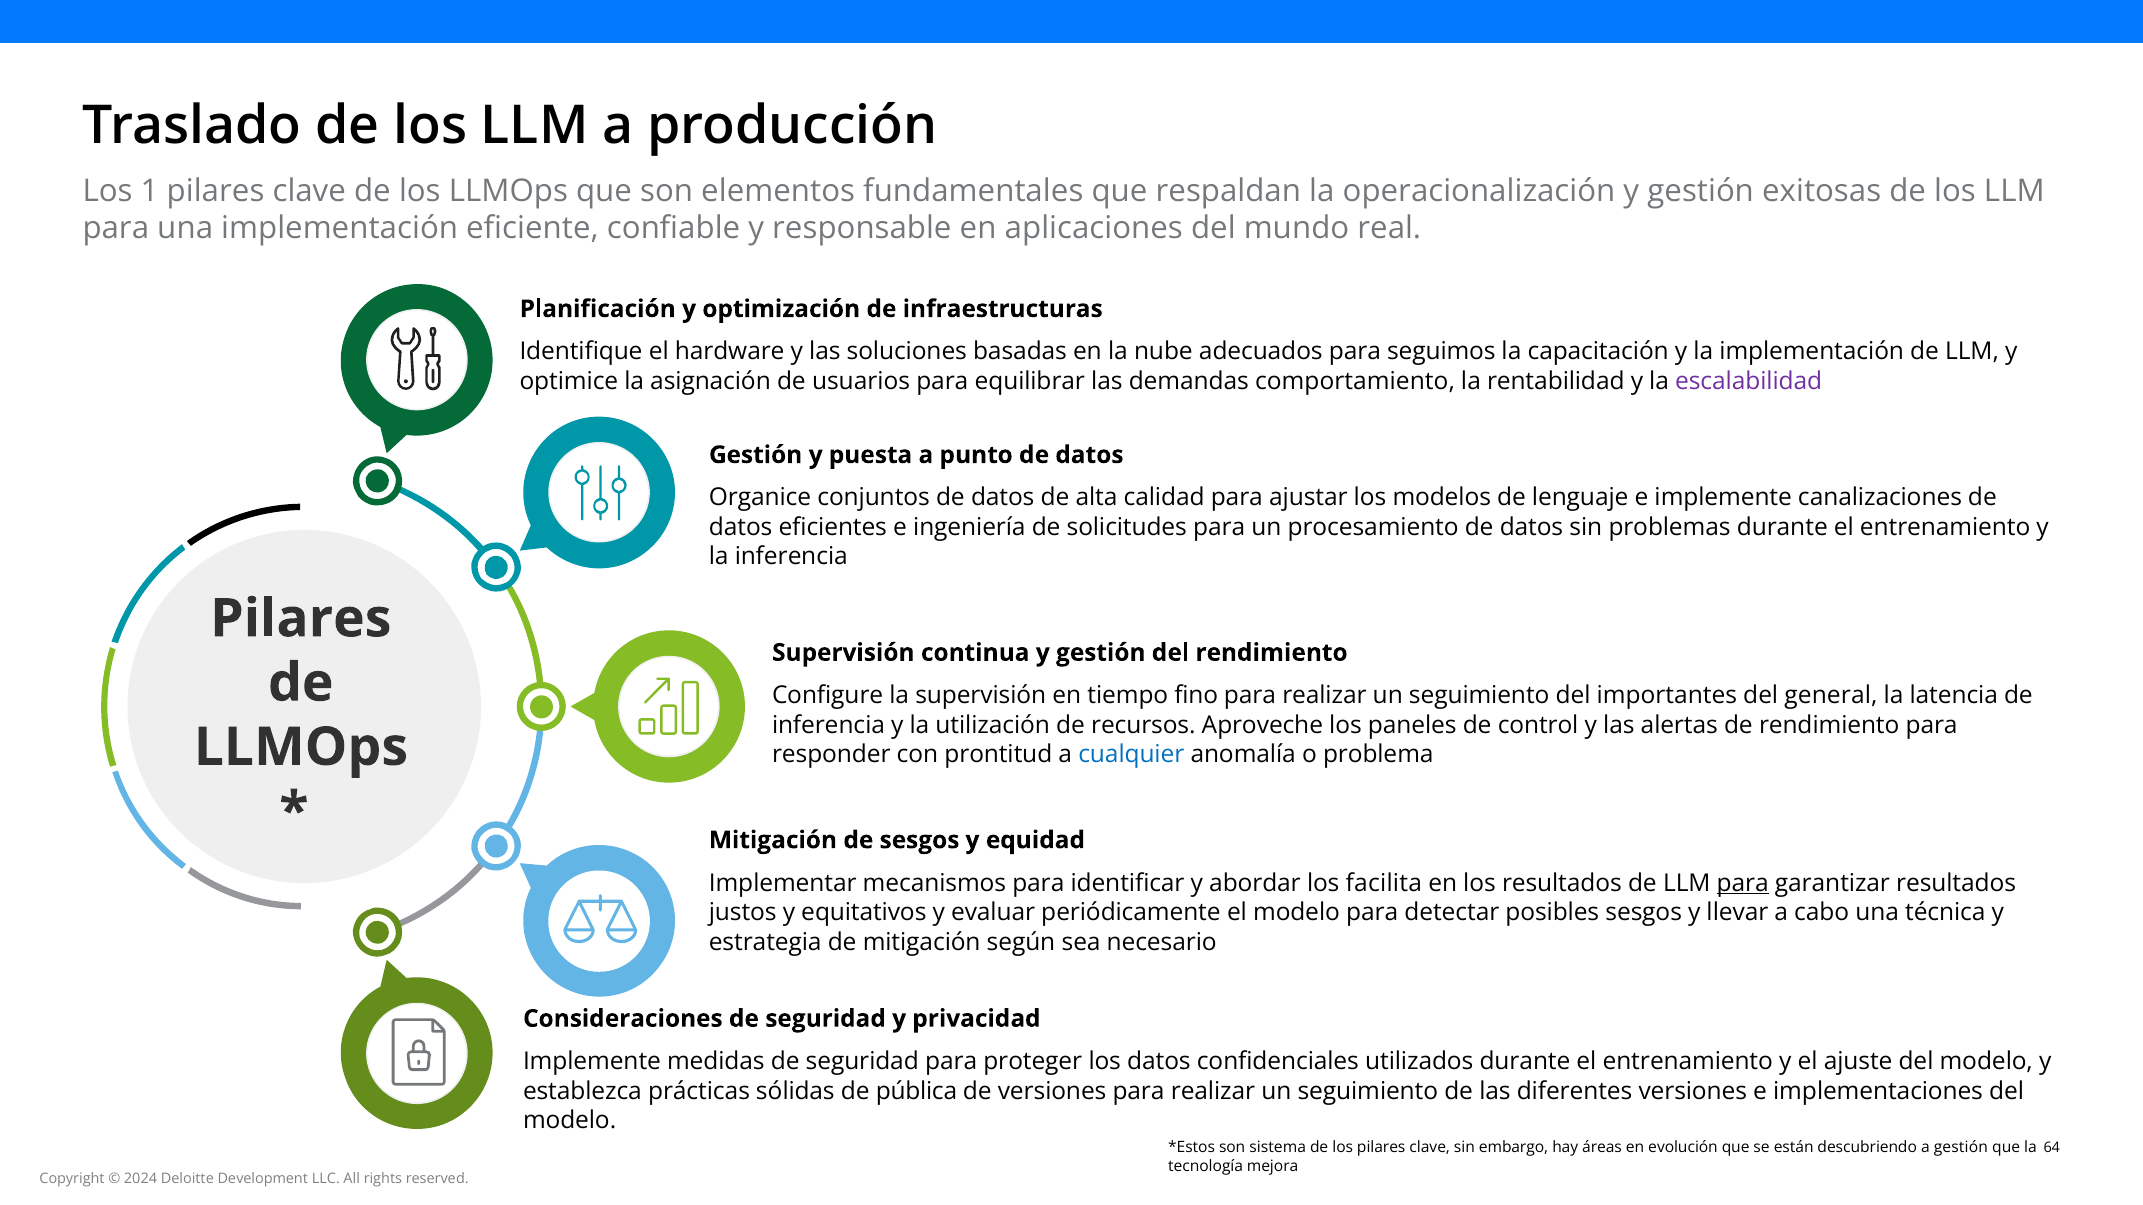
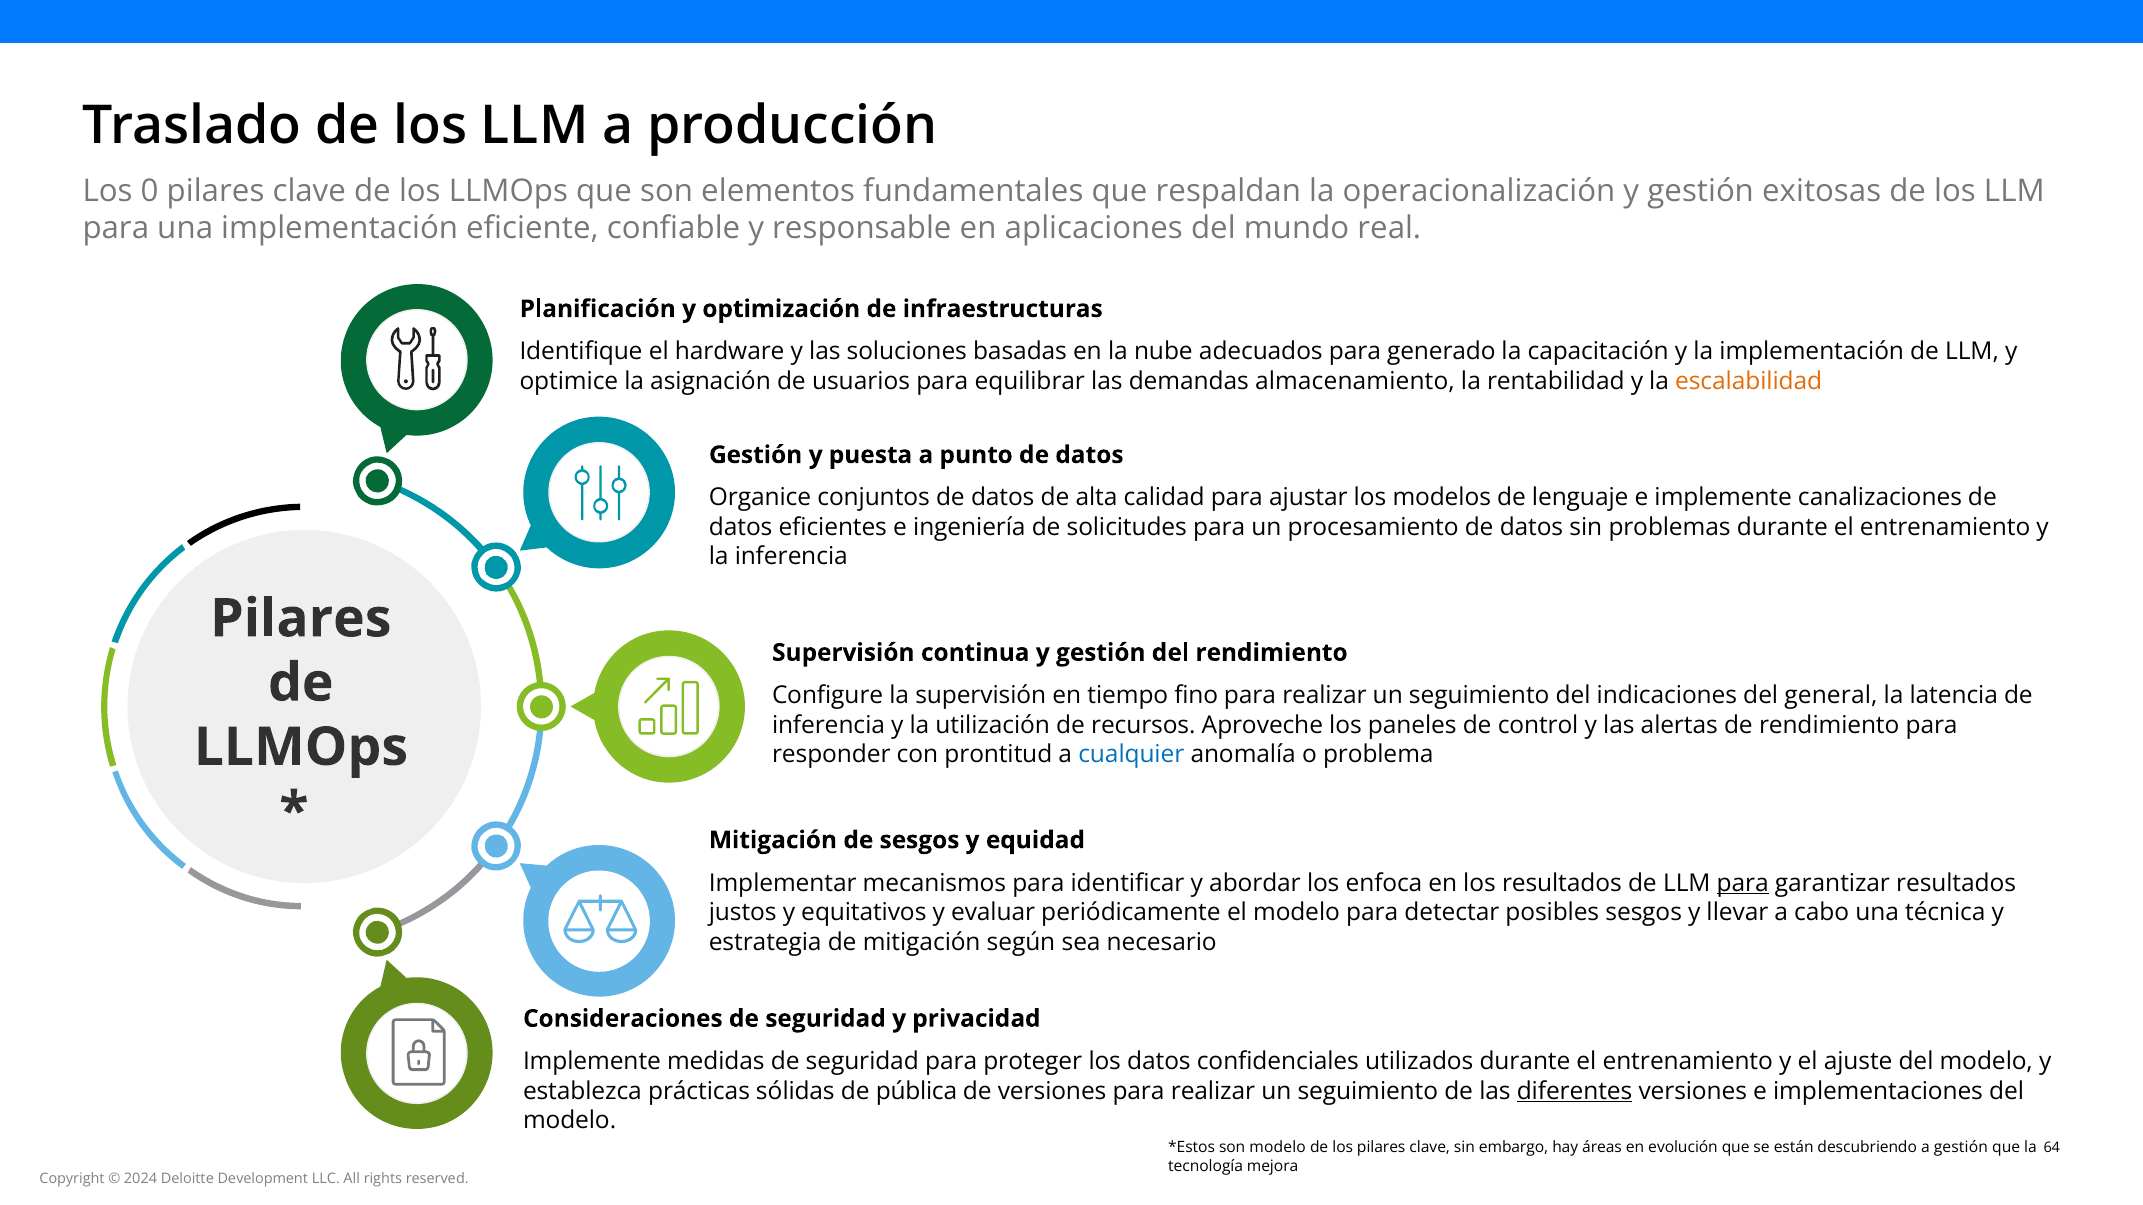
1: 1 -> 0
seguimos: seguimos -> generado
comportamiento: comportamiento -> almacenamiento
escalabilidad colour: purple -> orange
importantes: importantes -> indicaciones
facilita: facilita -> enfoca
diferentes underline: none -> present
son sistema: sistema -> modelo
